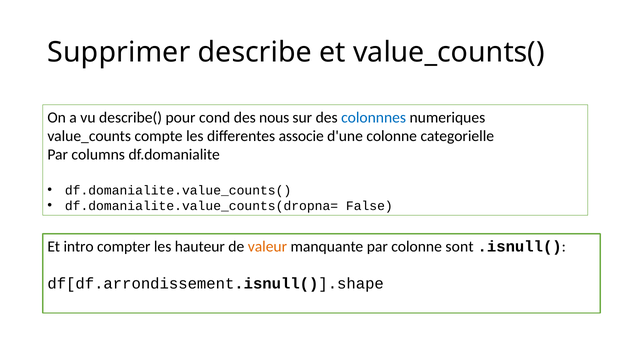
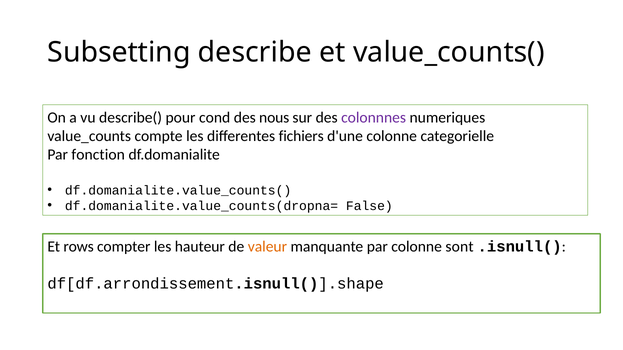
Supprimer: Supprimer -> Subsetting
colonnnes colour: blue -> purple
associe: associe -> fichiers
columns: columns -> fonction
intro: intro -> rows
